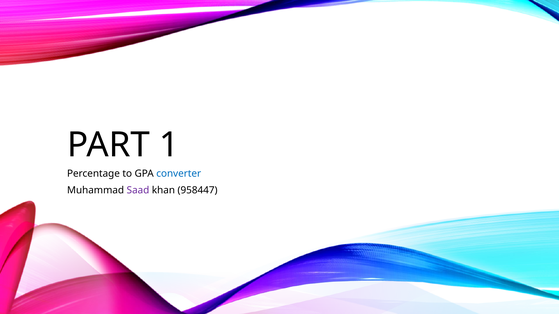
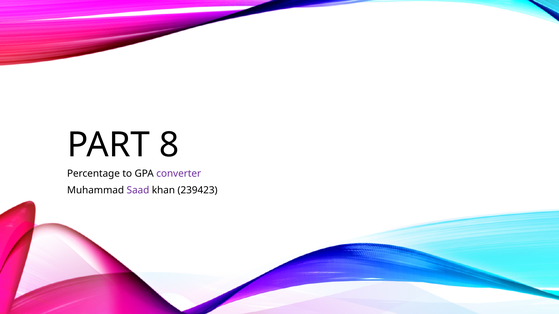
1: 1 -> 8
converter colour: blue -> purple
958447: 958447 -> 239423
